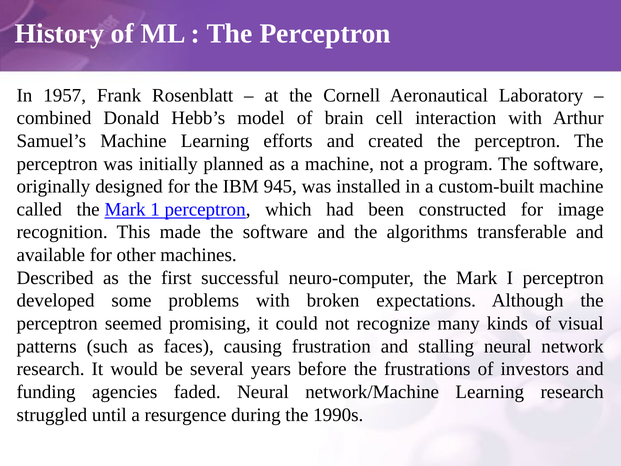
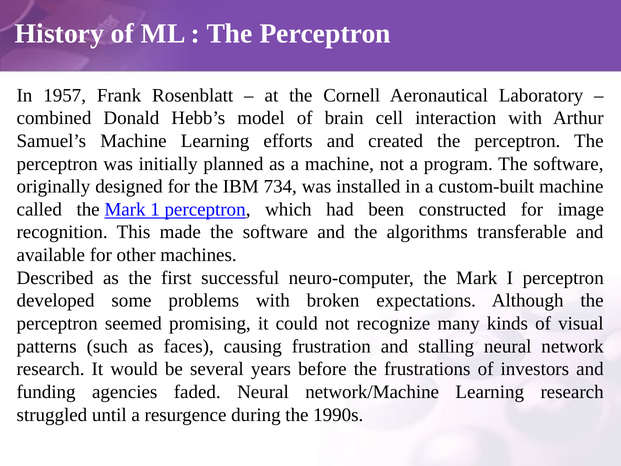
945: 945 -> 734
